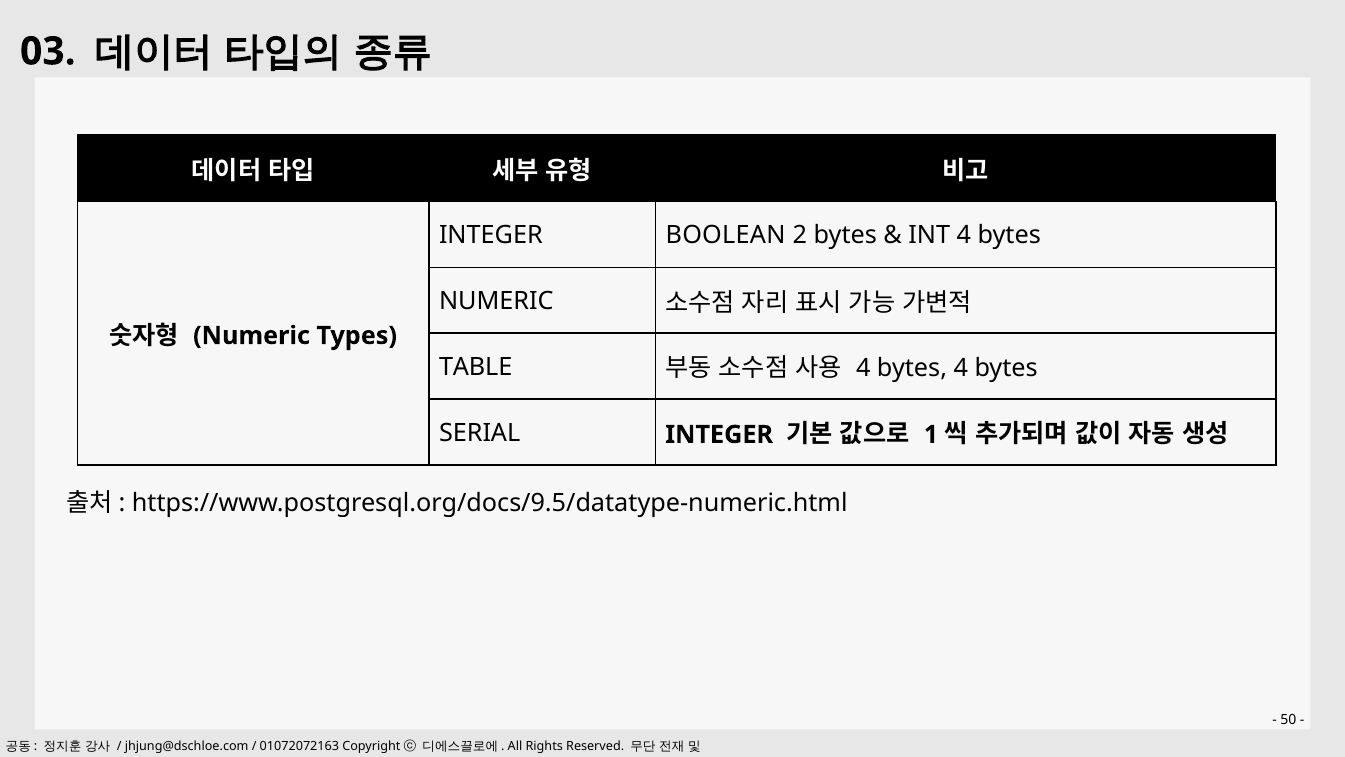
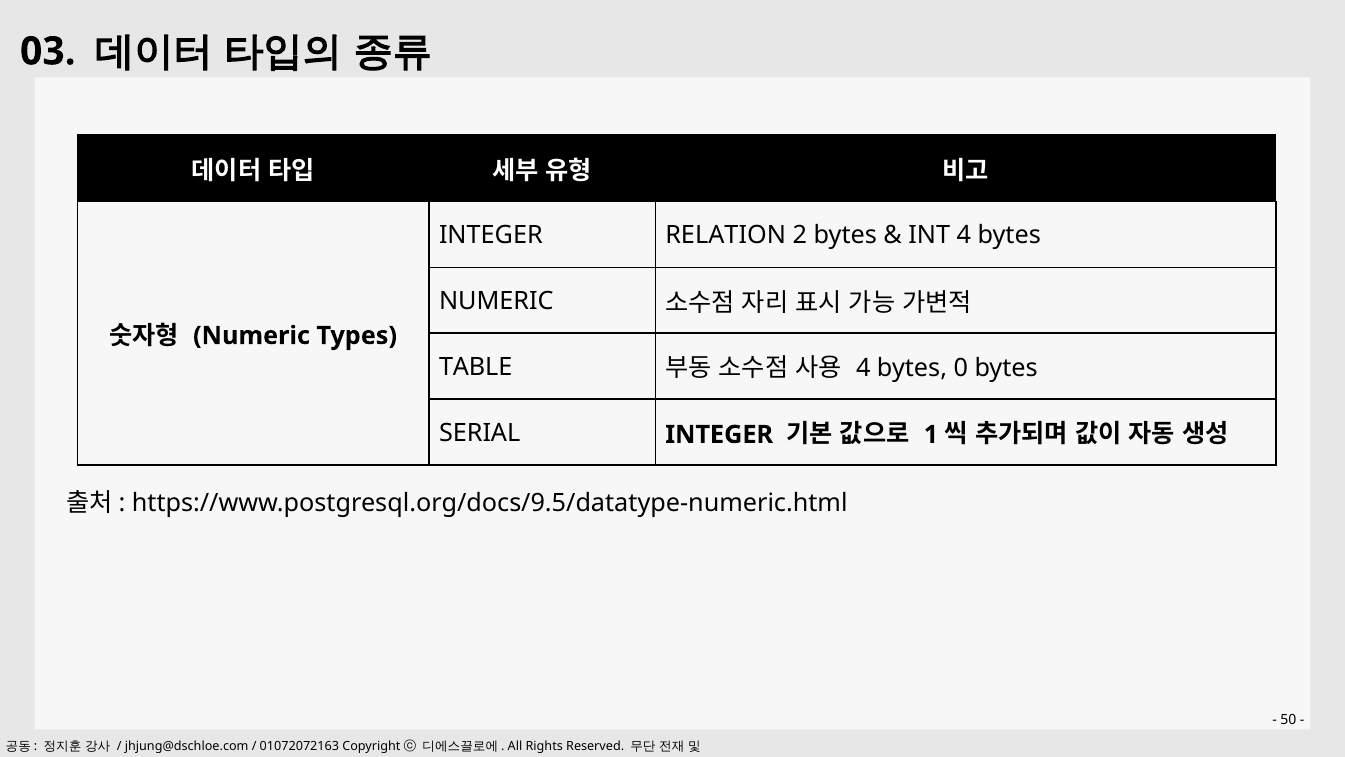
BOOLEAN: BOOLEAN -> RELATION
bytes 4: 4 -> 0
